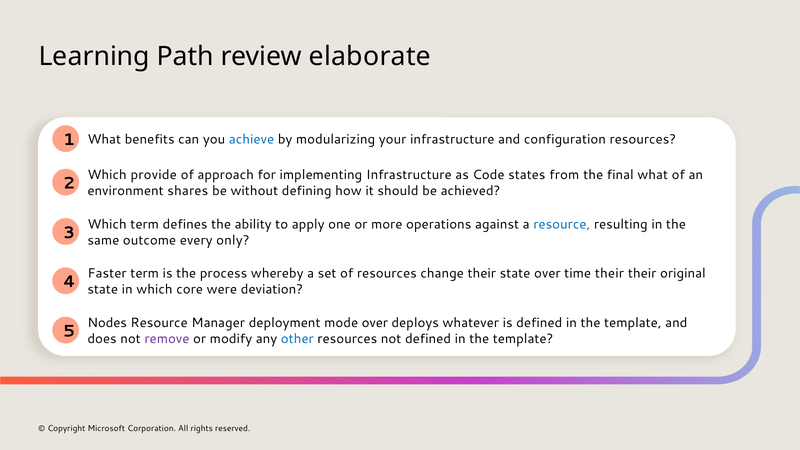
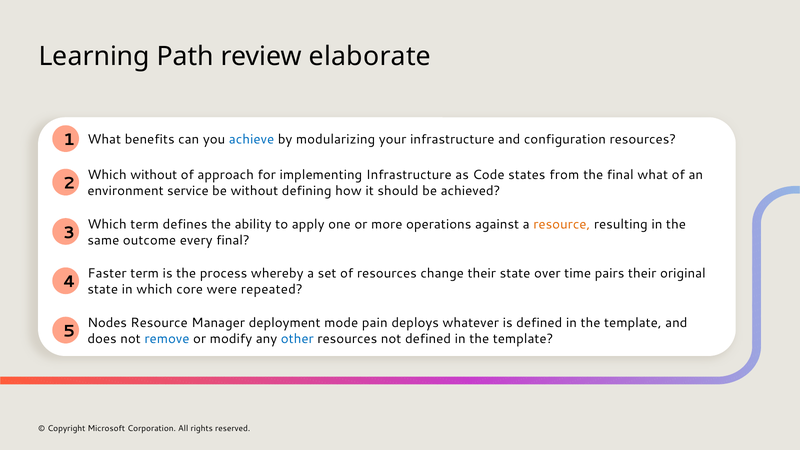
Which provide: provide -> without
shares: shares -> service
resource at (562, 224) colour: blue -> orange
every only: only -> final
time their: their -> pairs
deviation: deviation -> repeated
mode over: over -> pain
remove colour: purple -> blue
